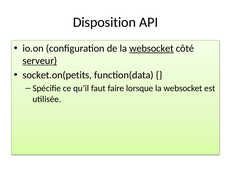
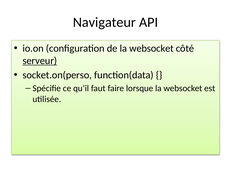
Disposition: Disposition -> Navigateur
websocket at (151, 48) underline: present -> none
socket.on(petits: socket.on(petits -> socket.on(perso
